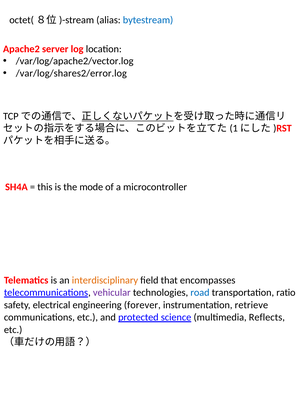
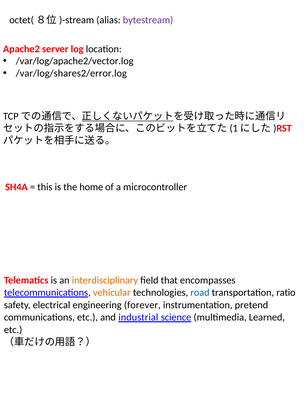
bytestream colour: blue -> purple
mode: mode -> home
vehicular colour: purple -> orange
retrieve: retrieve -> pretend
protected: protected -> industrial
Reflects: Reflects -> Learned
